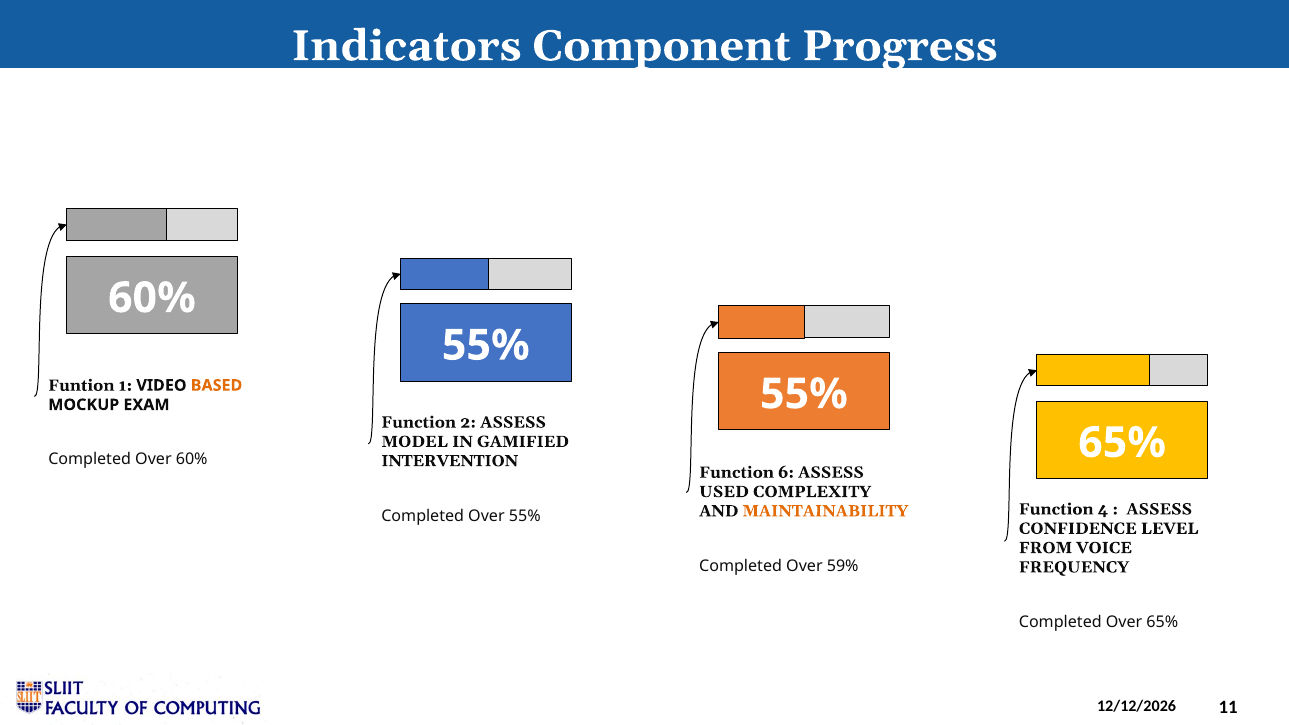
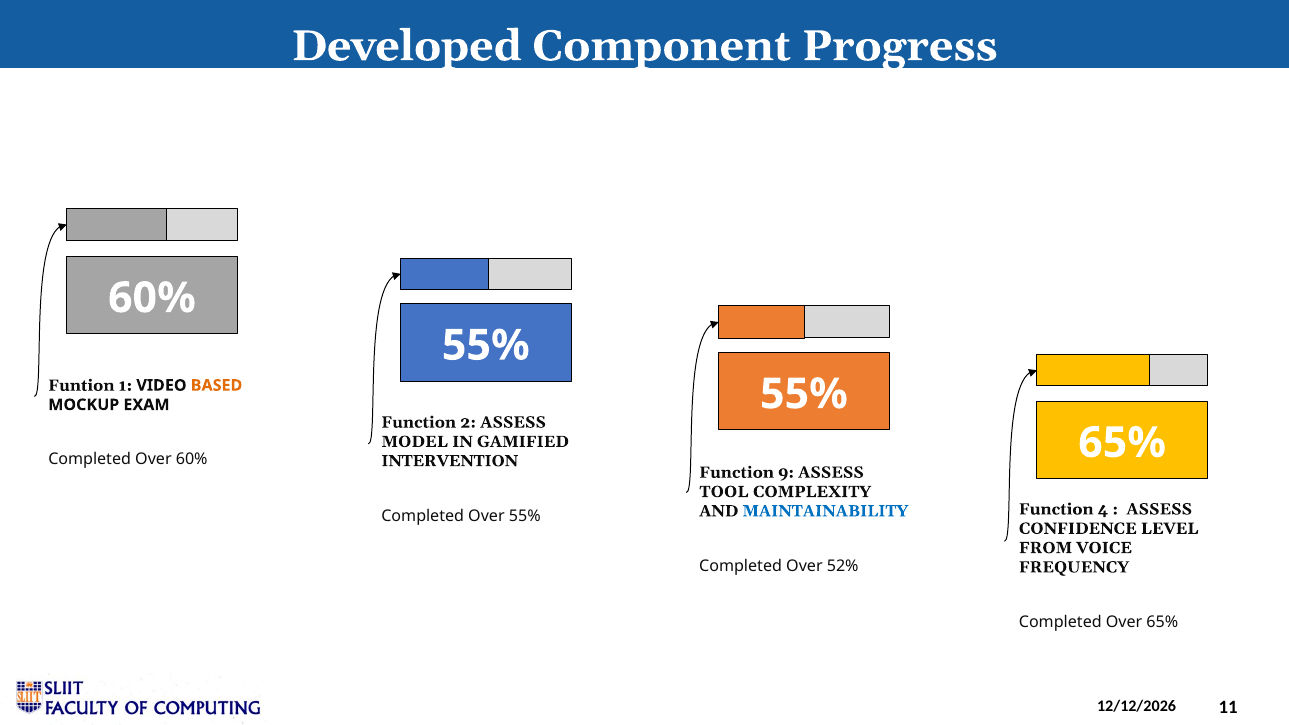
Indicators: Indicators -> Developed
6: 6 -> 9
USED: USED -> TOOL
MAINTAINABILITY colour: orange -> blue
59%: 59% -> 52%
